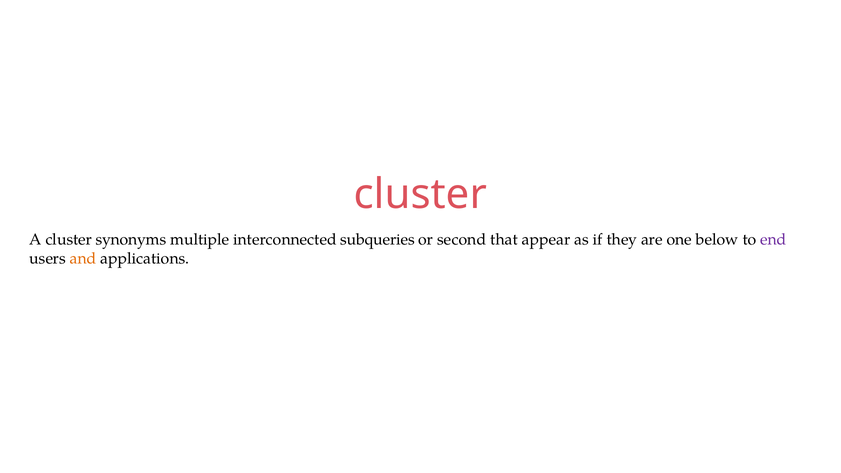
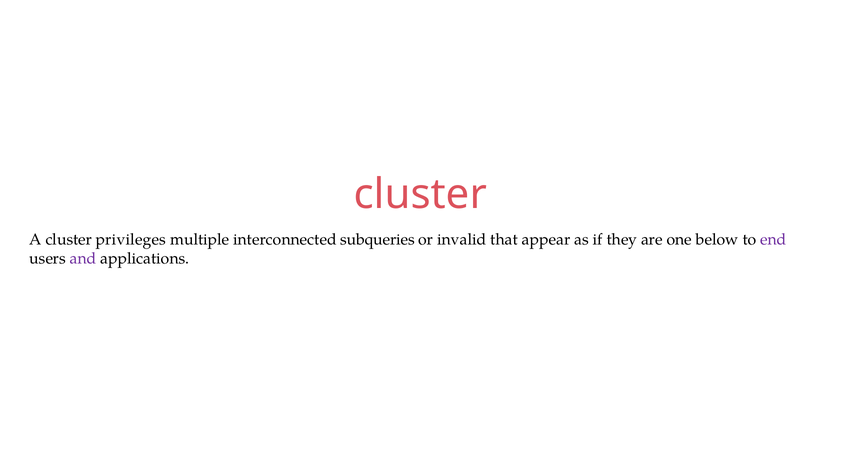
synonyms: synonyms -> privileges
second: second -> invalid
and colour: orange -> purple
